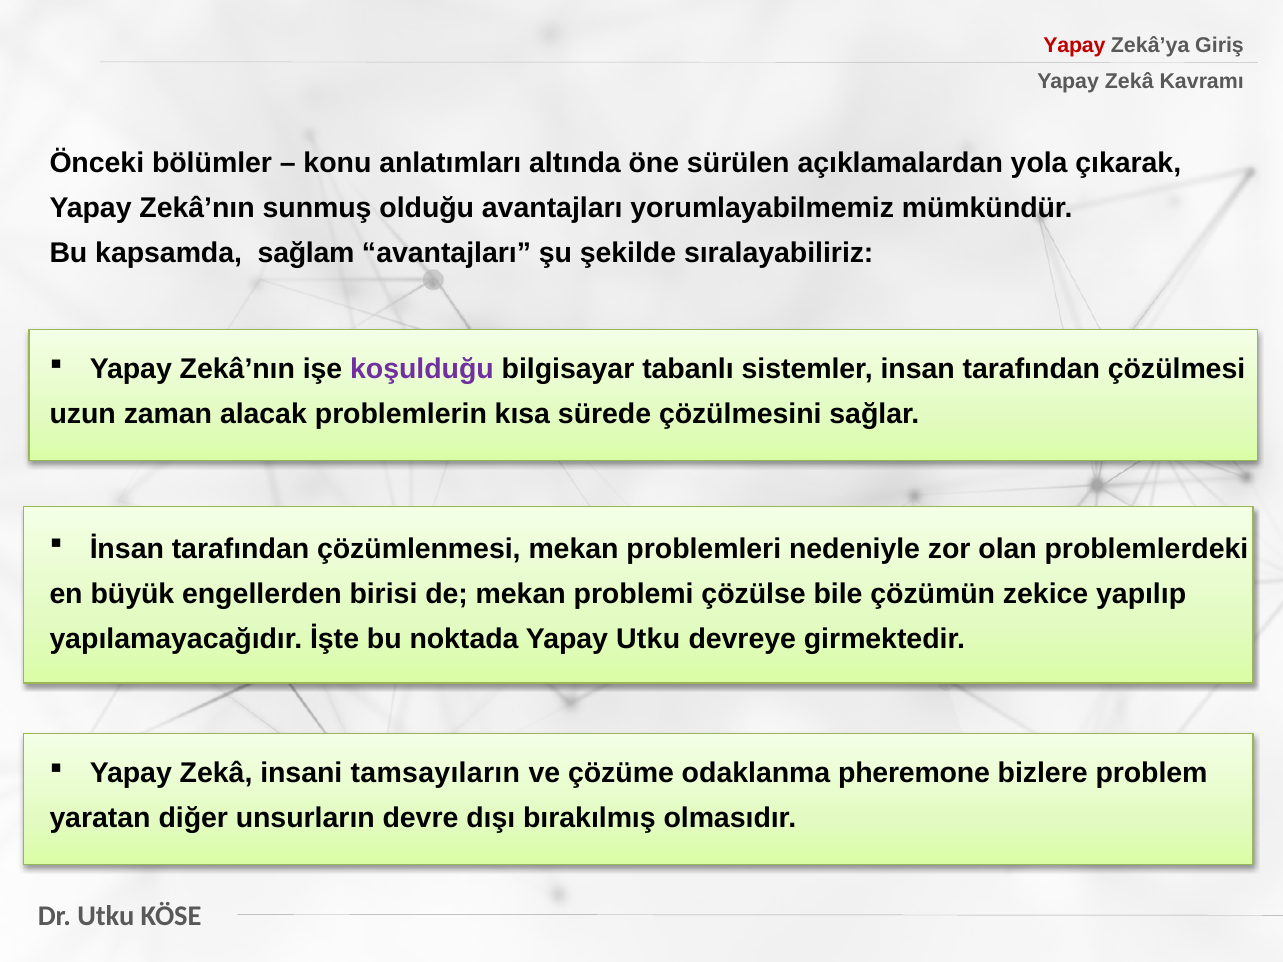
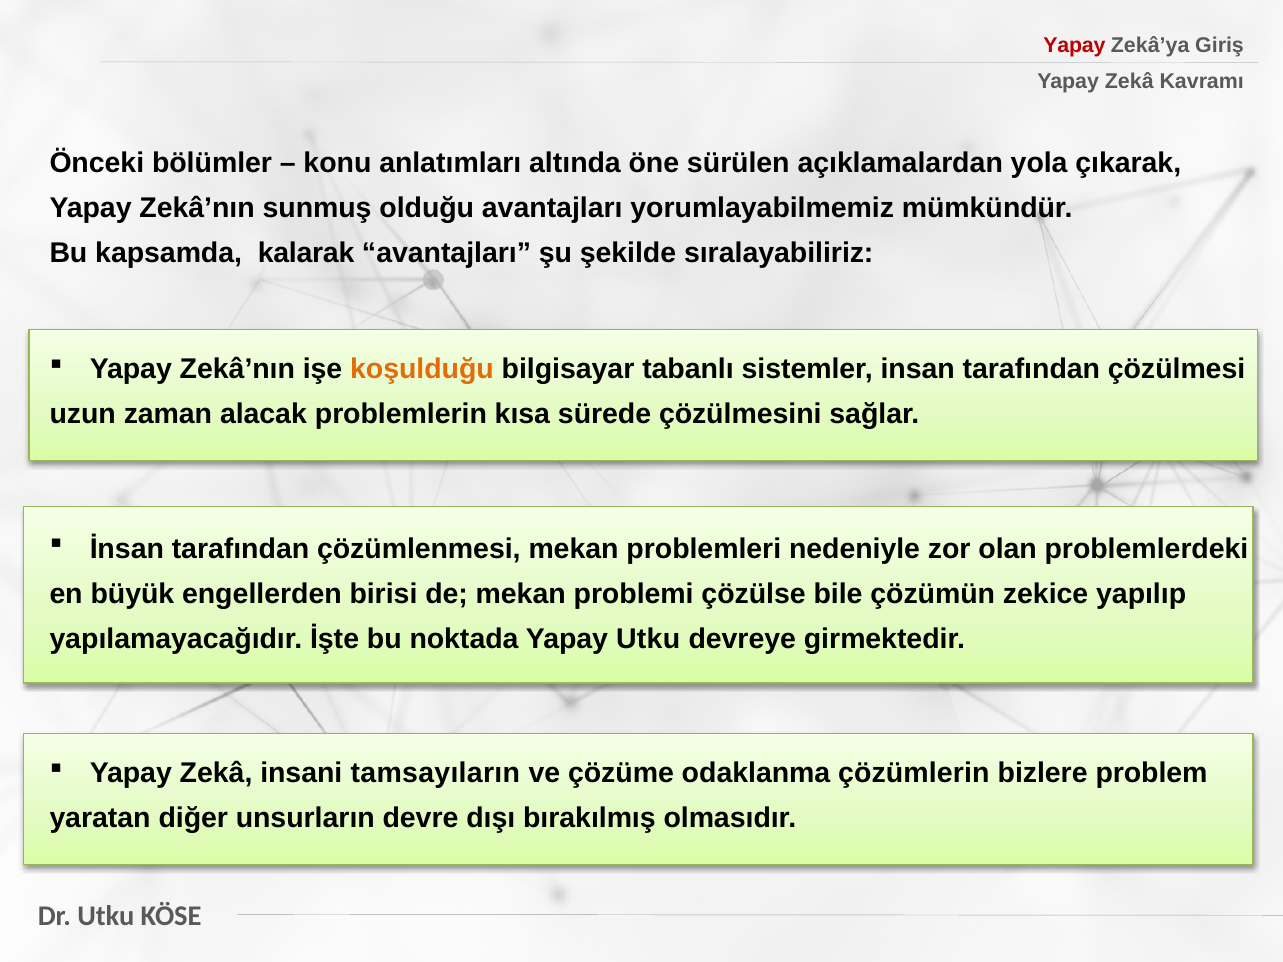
sağlam: sağlam -> kalarak
koşulduğu colour: purple -> orange
pheremone: pheremone -> çözümlerin
